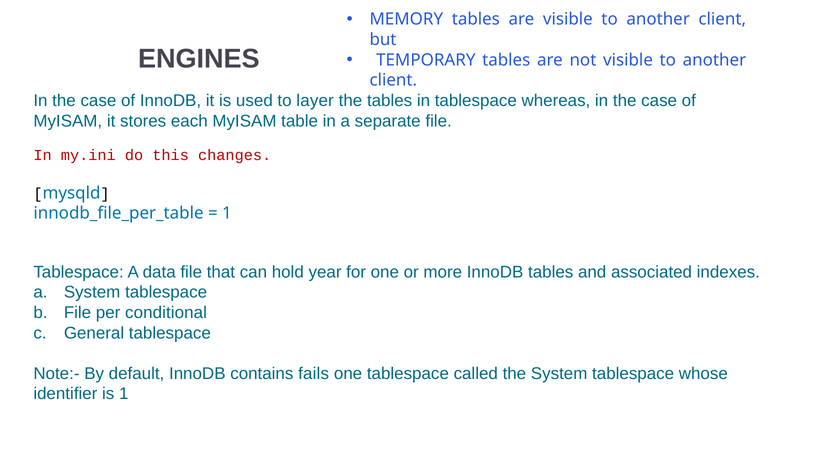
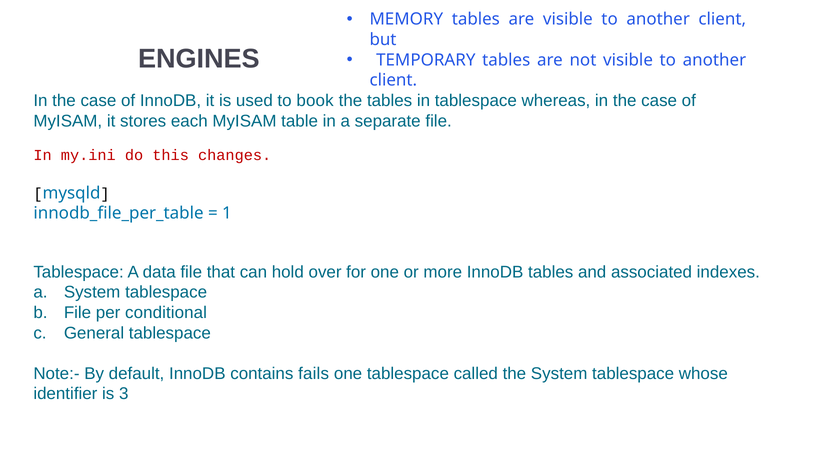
layer: layer -> book
year: year -> over
is 1: 1 -> 3
